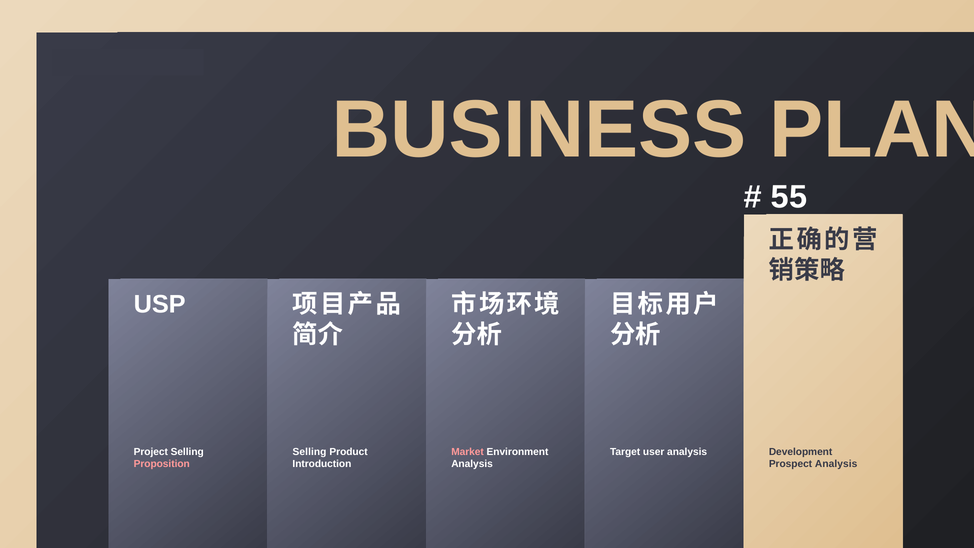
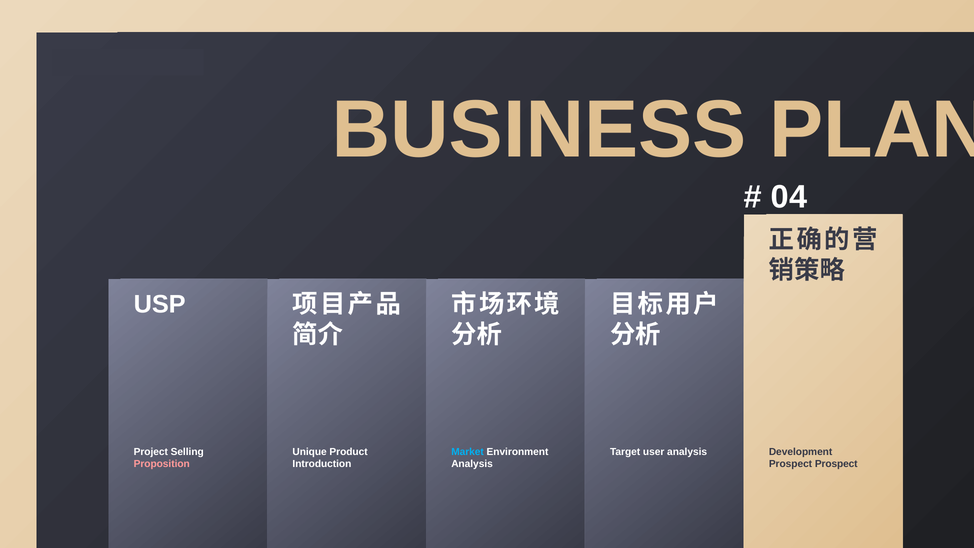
55: 55 -> 04
Selling at (310, 452): Selling -> Unique
Market colour: pink -> light blue
Prospect Analysis: Analysis -> Prospect
